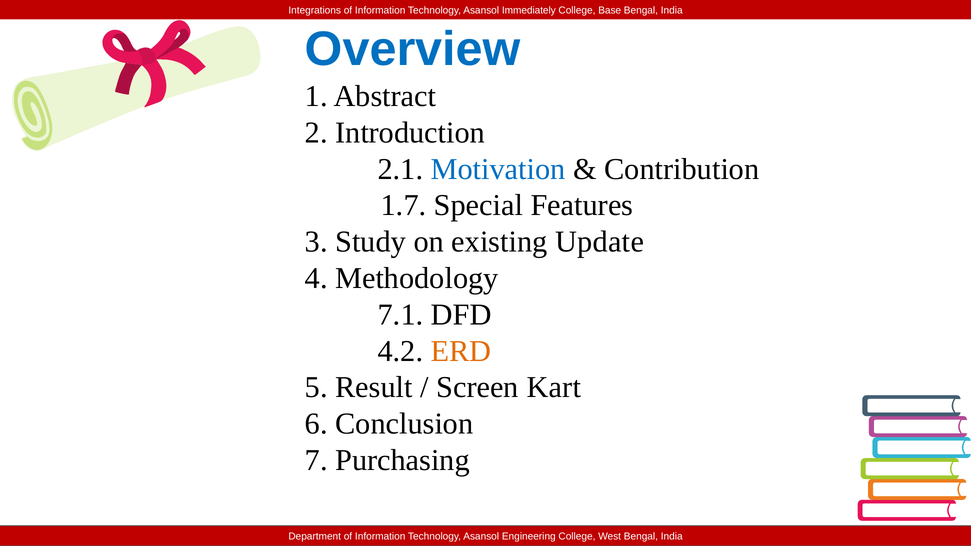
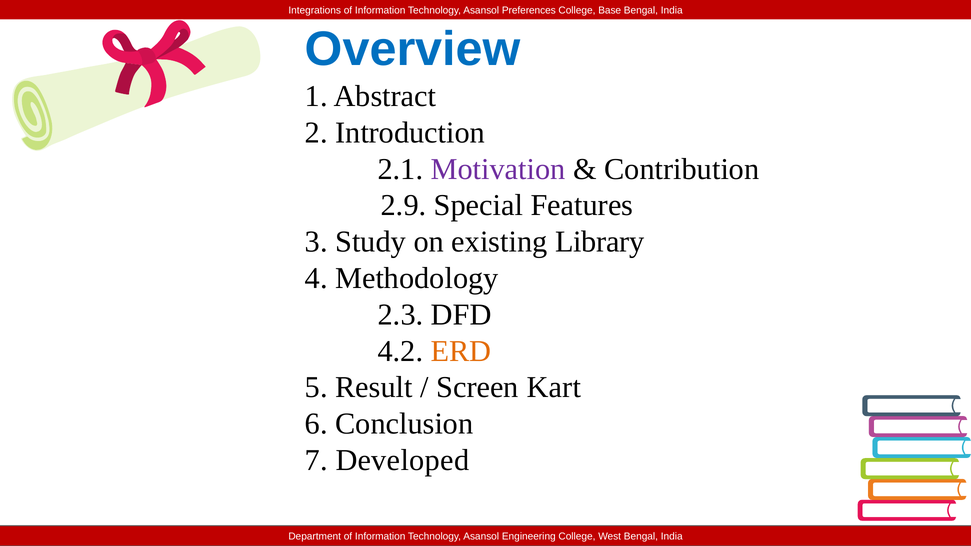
Immediately: Immediately -> Preferences
Motivation colour: blue -> purple
1.7: 1.7 -> 2.9
Update: Update -> Library
7.1: 7.1 -> 2.3
Purchasing: Purchasing -> Developed
